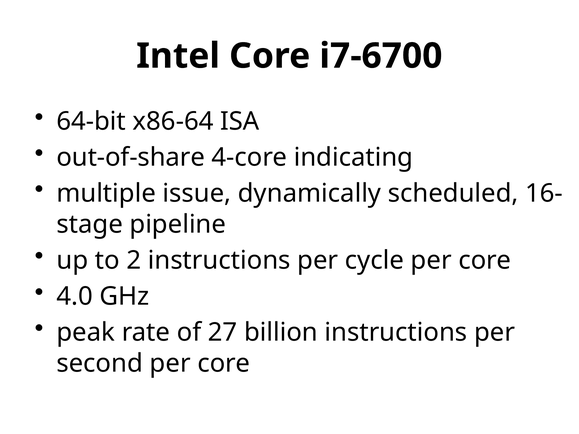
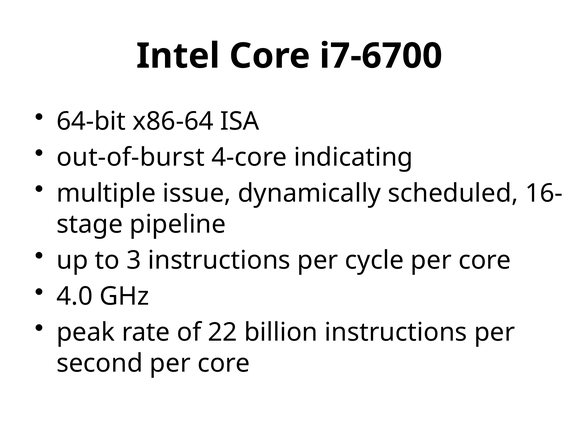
out-of-share: out-of-share -> out-of-burst
2: 2 -> 3
27: 27 -> 22
